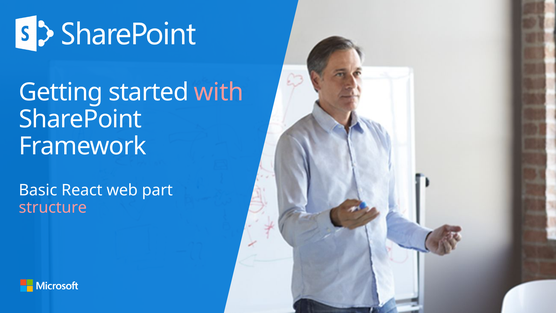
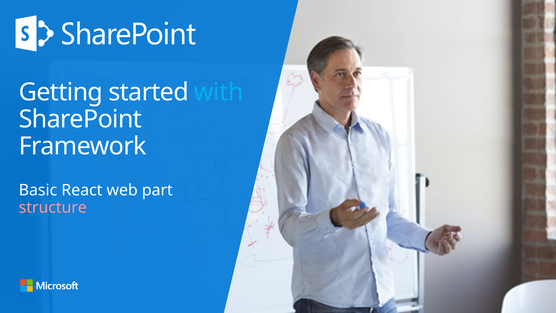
with colour: pink -> light blue
